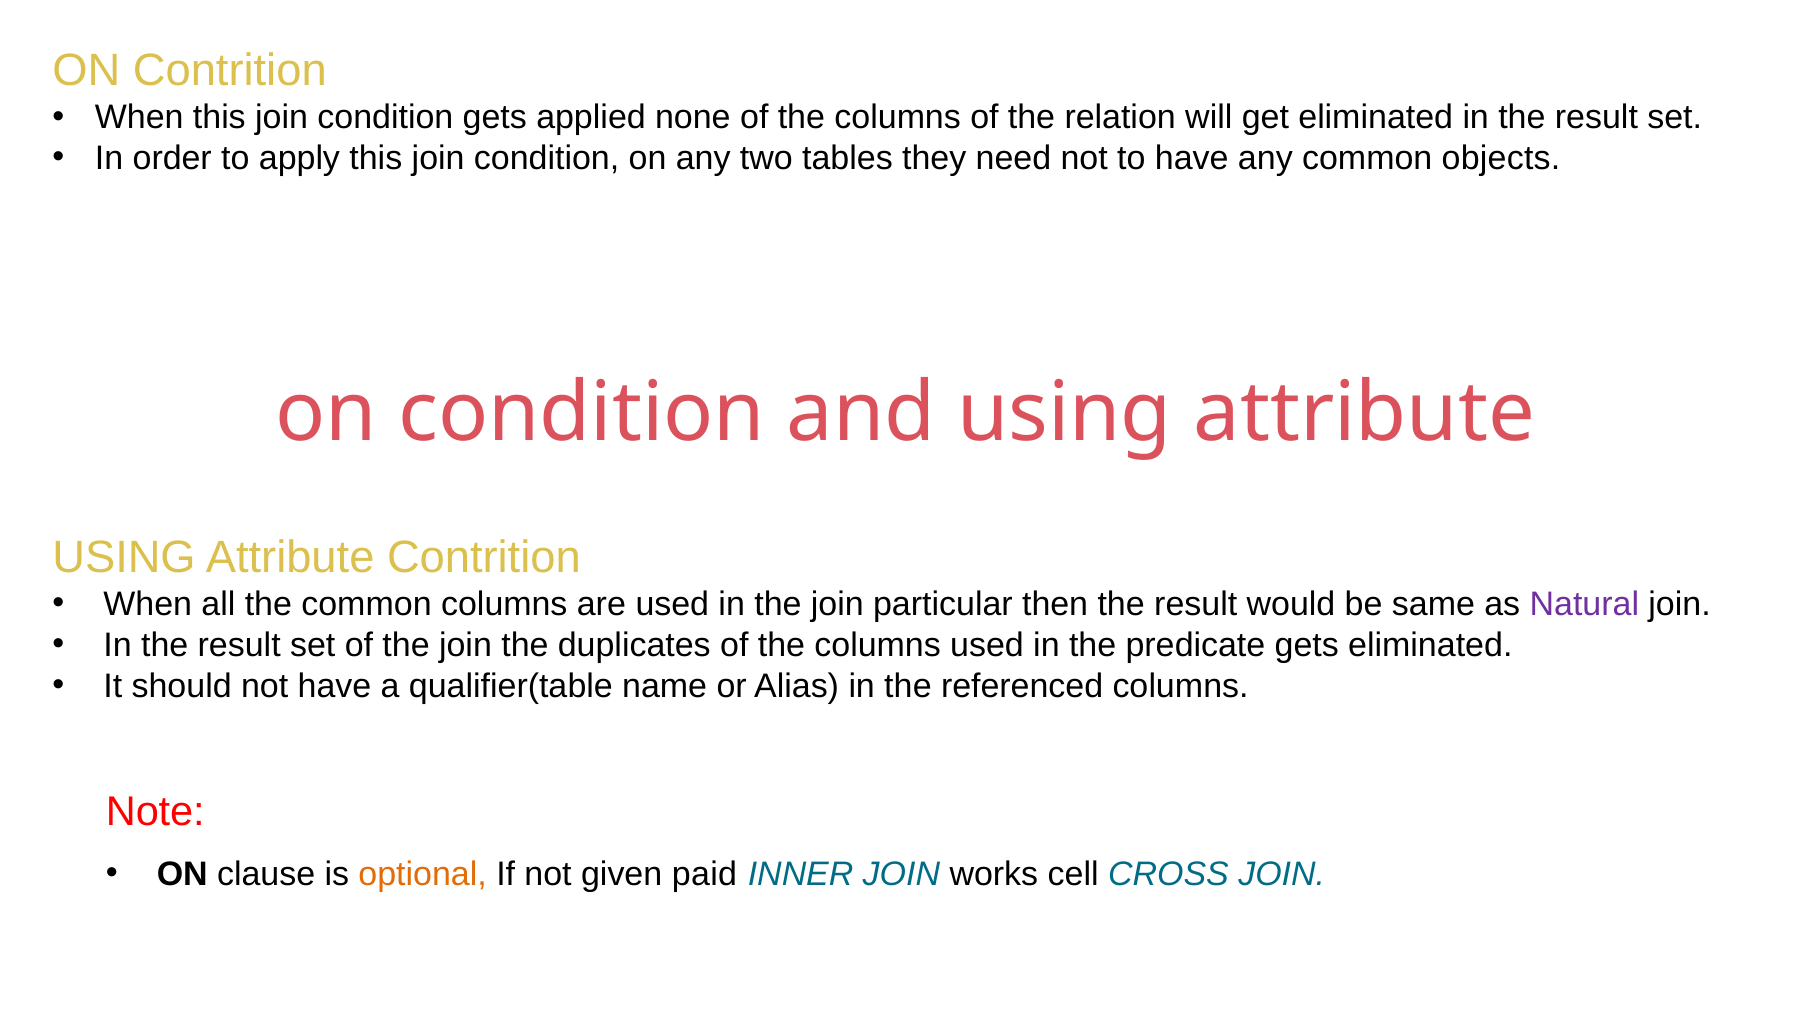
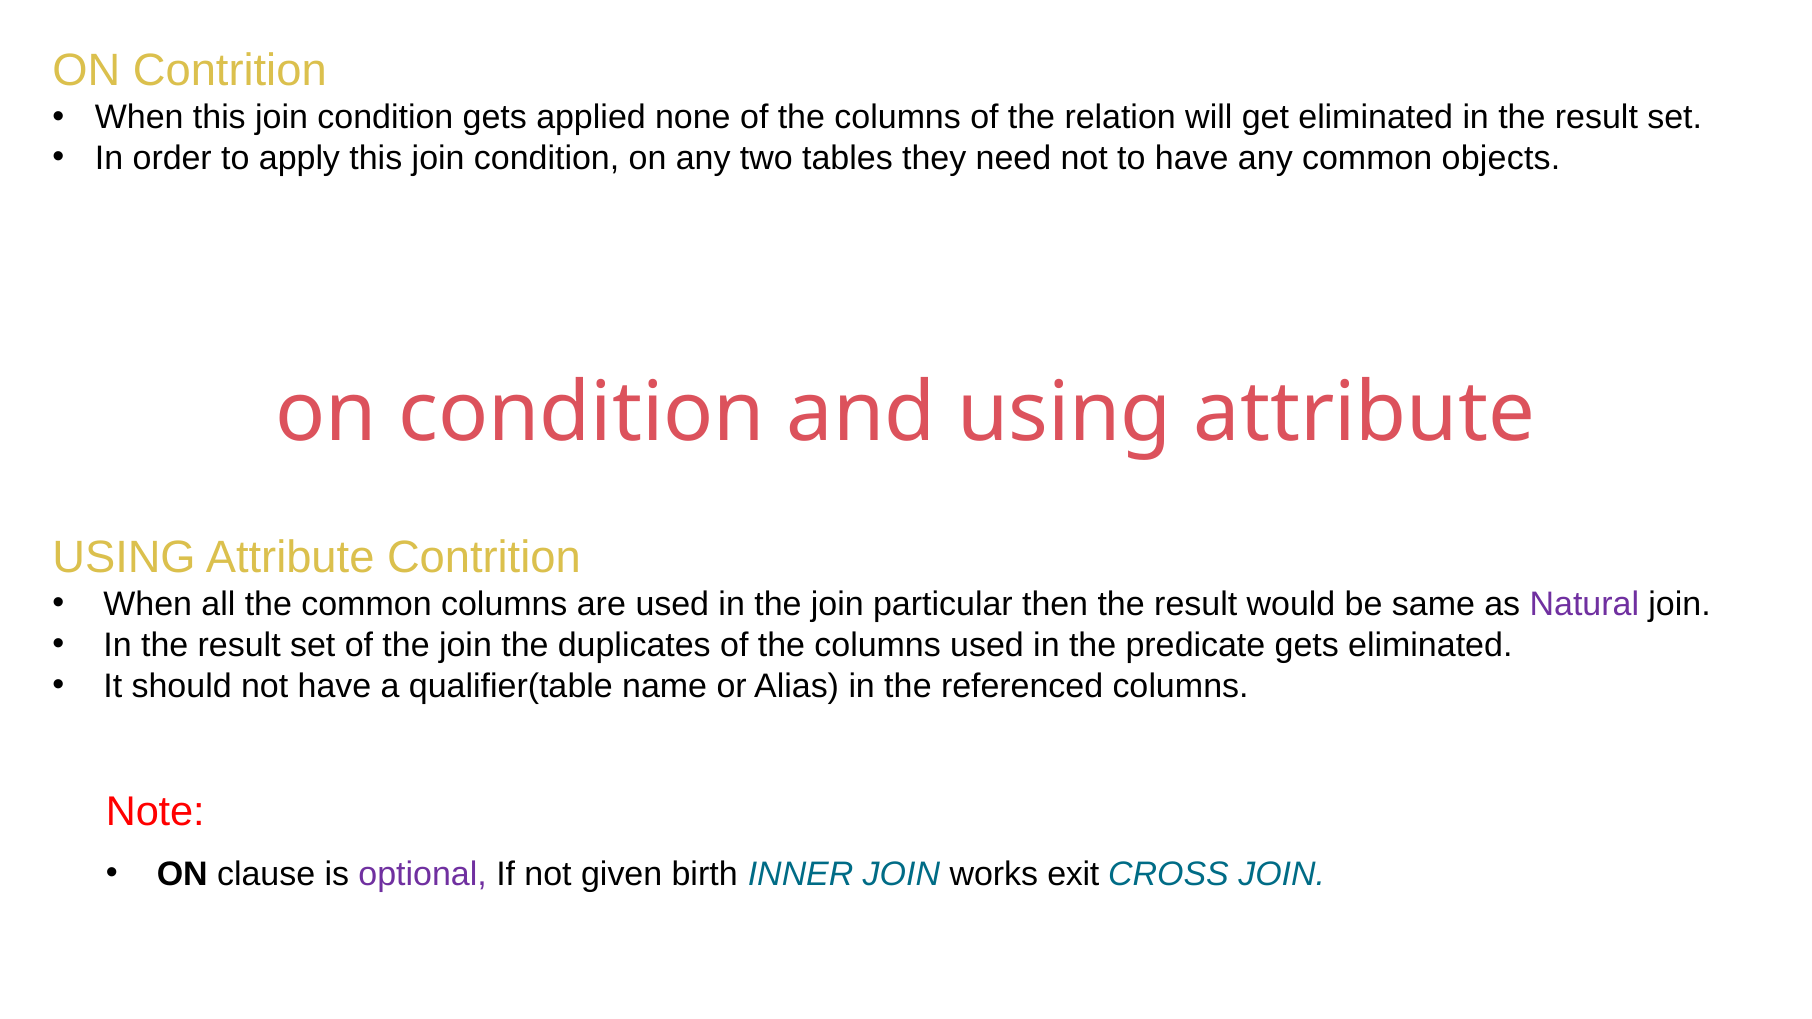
optional colour: orange -> purple
paid: paid -> birth
cell: cell -> exit
